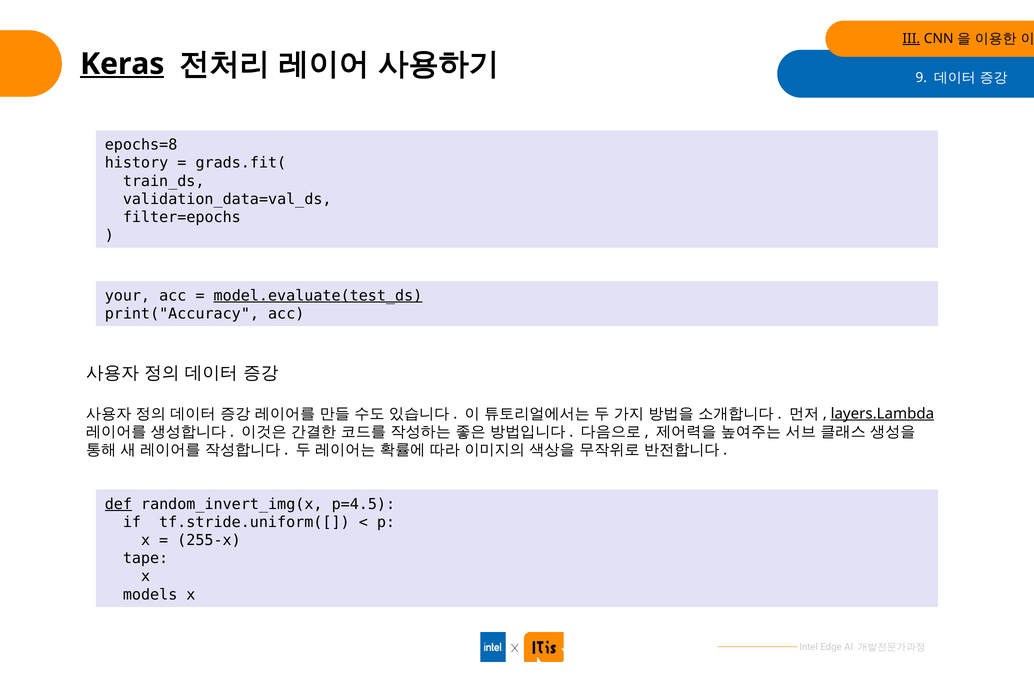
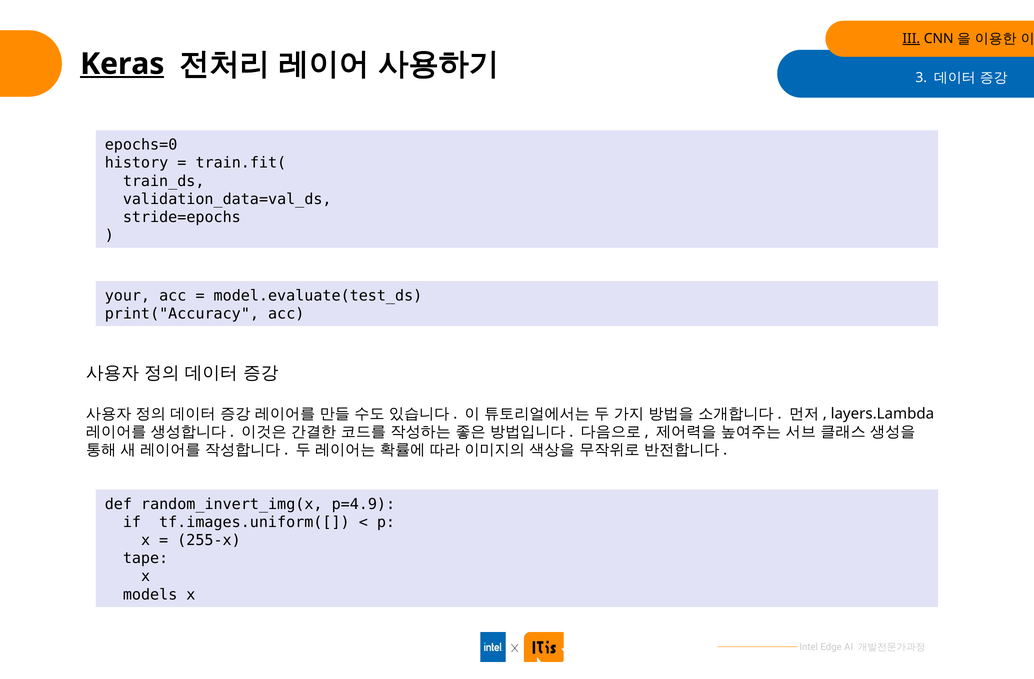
9: 9 -> 3
epochs=8: epochs=8 -> epochs=0
grads.fit(: grads.fit( -> train.fit(
filter=epochs: filter=epochs -> stride=epochs
model.evaluate(test_ds underline: present -> none
layers.Lambda underline: present -> none
def underline: present -> none
p=4.5: p=4.5 -> p=4.9
tf.stride.uniform([: tf.stride.uniform([ -> tf.images.uniform([
